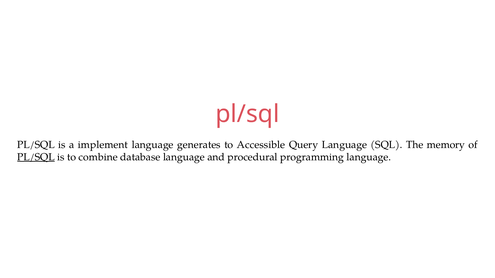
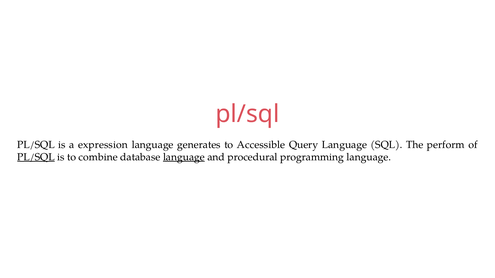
implement: implement -> expression
memory: memory -> perform
language at (184, 157) underline: none -> present
